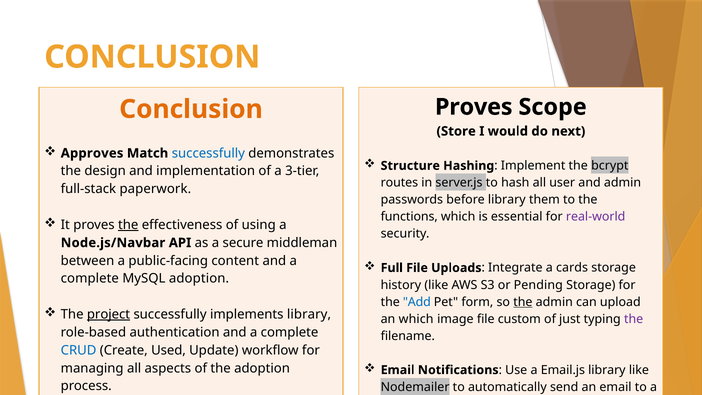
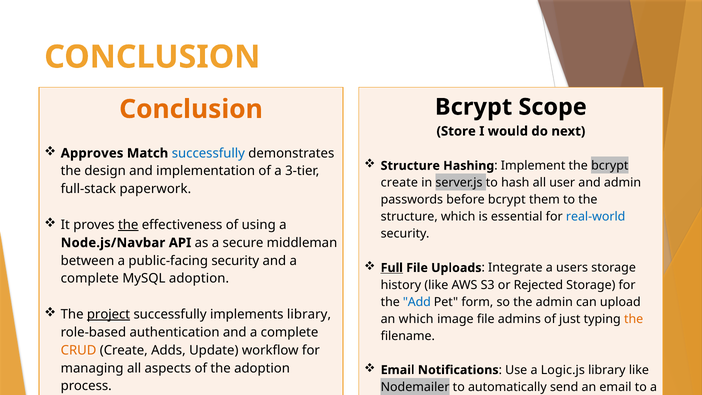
Proves at (474, 107): Proves -> Bcrypt
routes at (399, 183): routes -> create
before library: library -> bcrypt
functions at (409, 217): functions -> structure
real-world colour: purple -> blue
public-facing content: content -> security
Full underline: none -> present
cards: cards -> users
S3 or Pending: Pending -> Rejected
the at (523, 302) underline: present -> none
custom: custom -> admins
the at (634, 319) colour: purple -> orange
CRUD colour: blue -> orange
Used: Used -> Adds
Email.js: Email.js -> Logic.js
